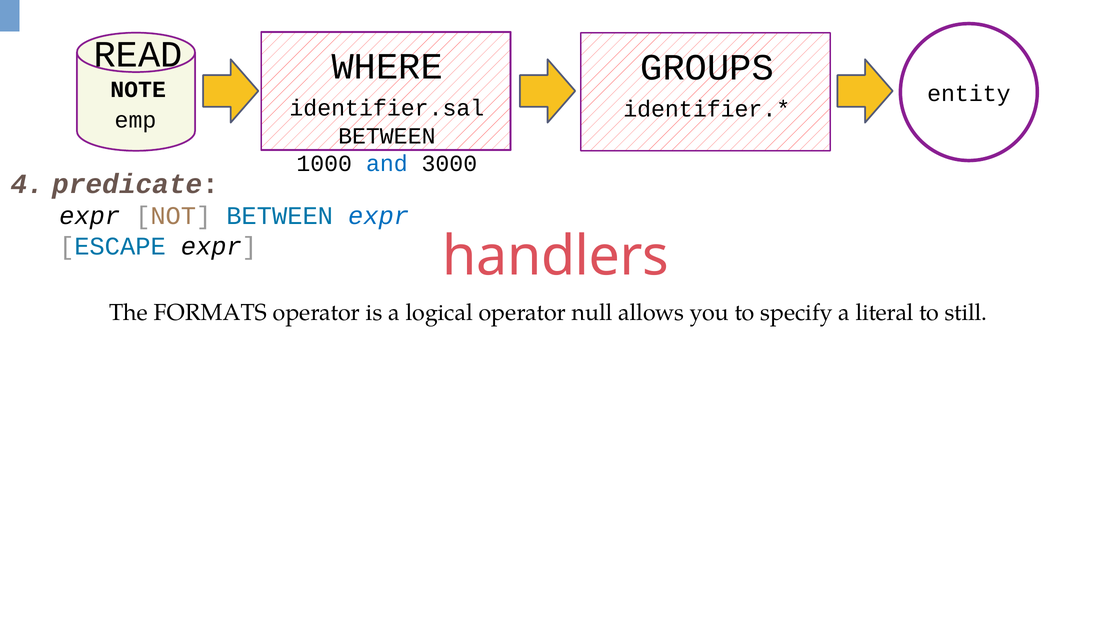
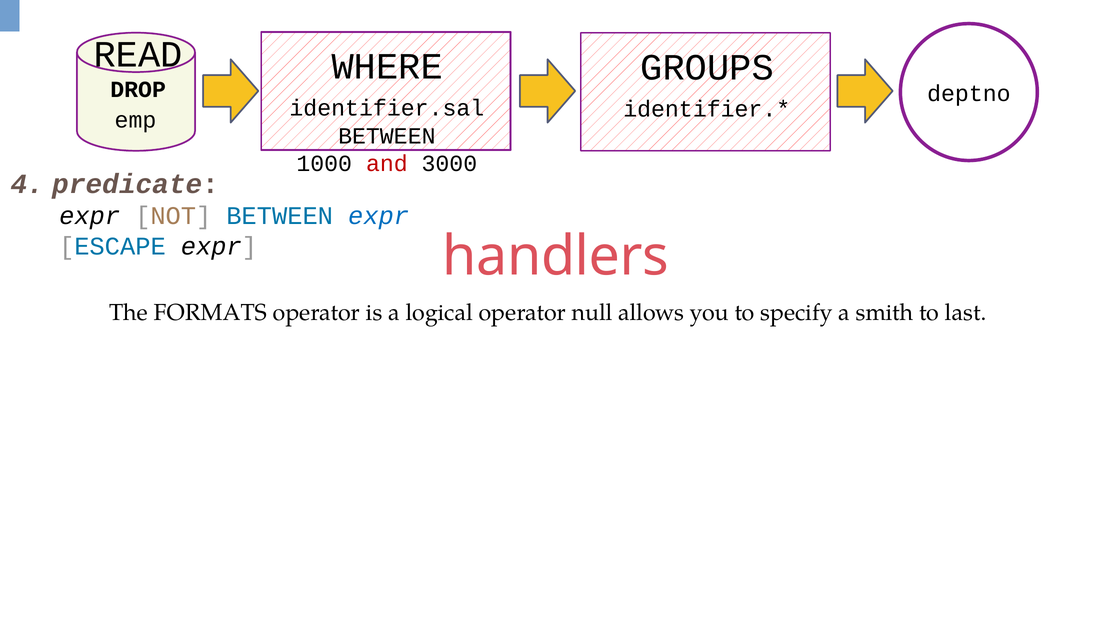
NOTE: NOTE -> DROP
entity: entity -> deptno
and colour: blue -> red
literal: literal -> smith
still: still -> last
